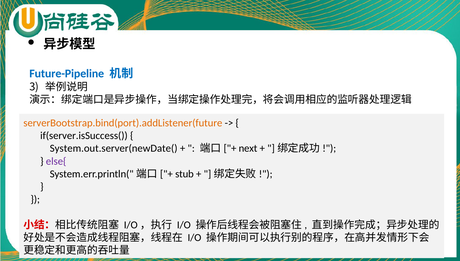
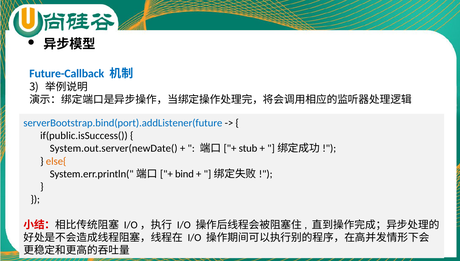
Future-Pipeline: Future-Pipeline -> Future-Callback
serverBootstrap.bind(port).addListener(future colour: orange -> blue
if(server.isSuccess(: if(server.isSuccess( -> if(public.isSuccess(
next: next -> stub
else{ colour: purple -> orange
stub: stub -> bind
